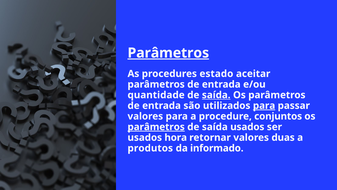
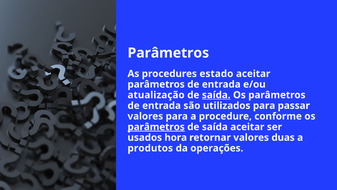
Parâmetros at (168, 53) underline: present -> none
quantidade: quantidade -> atualização
para at (264, 105) underline: present -> none
conjuntos: conjuntos -> conforme
saída usados: usados -> aceitar
informado: informado -> operações
